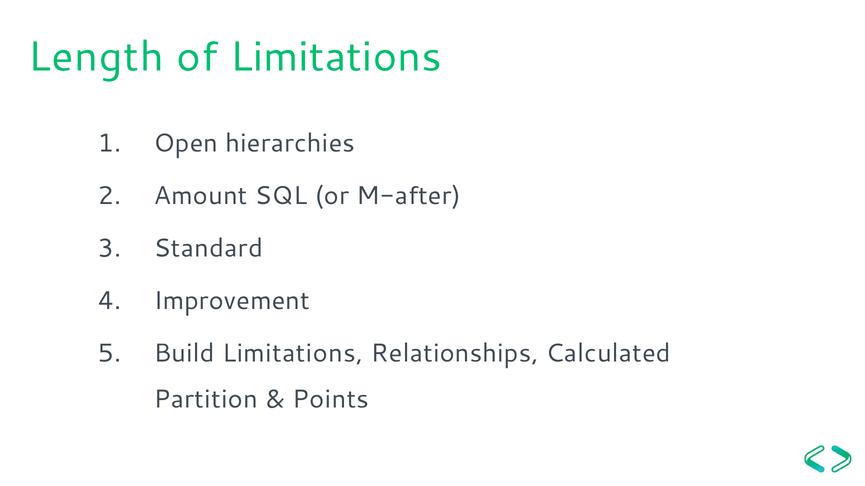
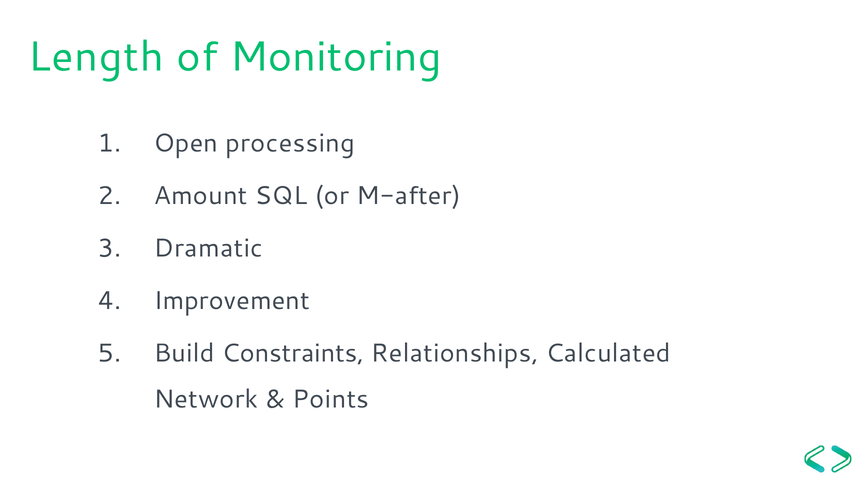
of Limitations: Limitations -> Monitoring
hierarchies: hierarchies -> processing
Standard: Standard -> Dramatic
Build Limitations: Limitations -> Constraints
Partition: Partition -> Network
